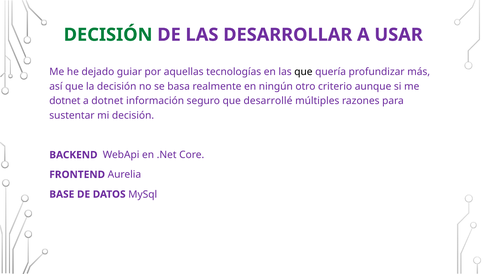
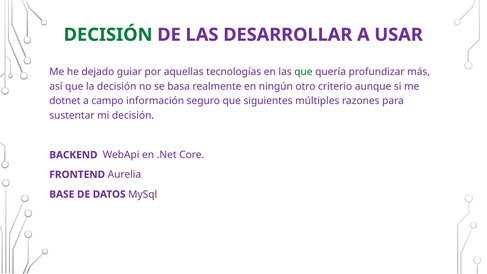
que at (303, 72) colour: black -> green
a dotnet: dotnet -> campo
desarrollé: desarrollé -> siguientes
